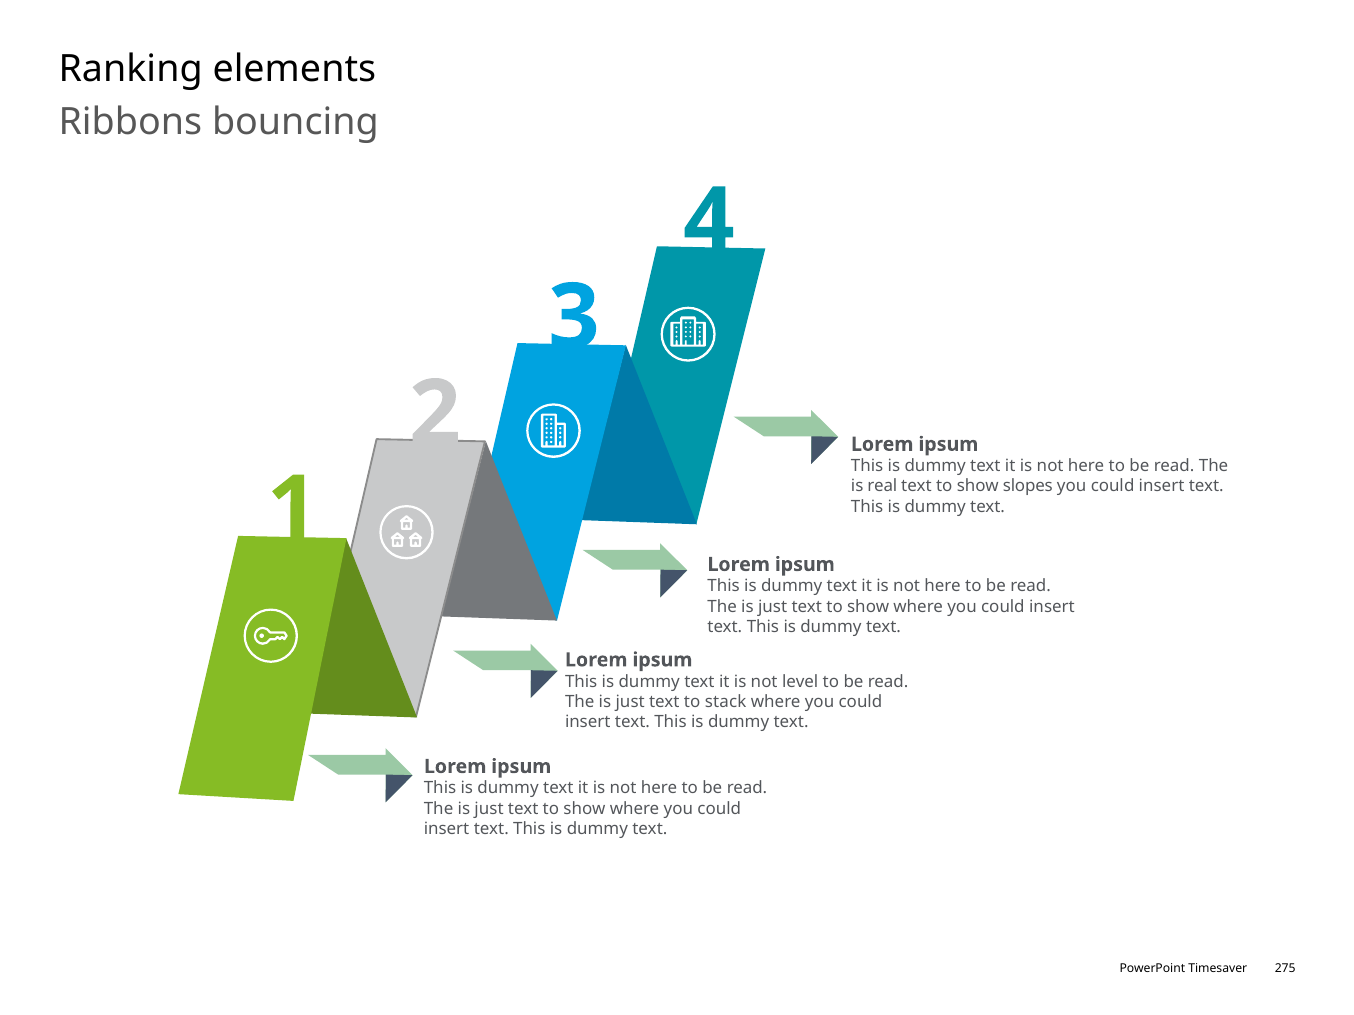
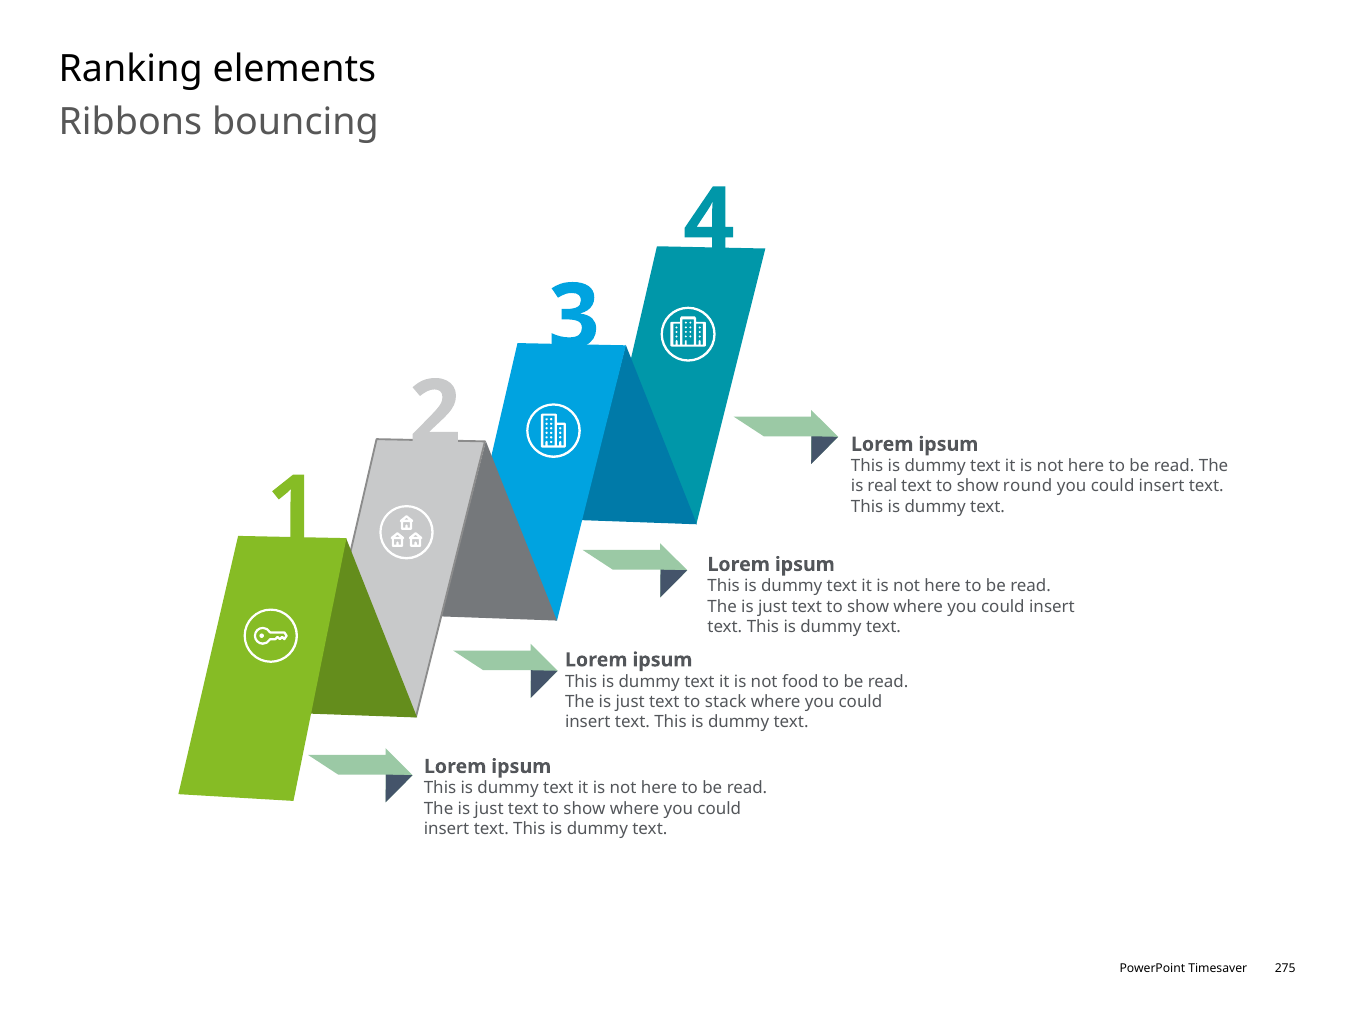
slopes: slopes -> round
level: level -> food
